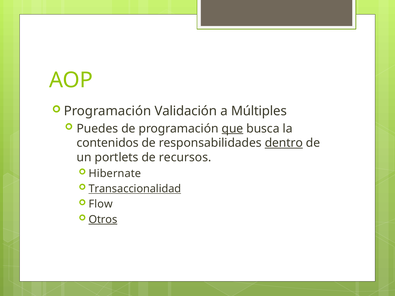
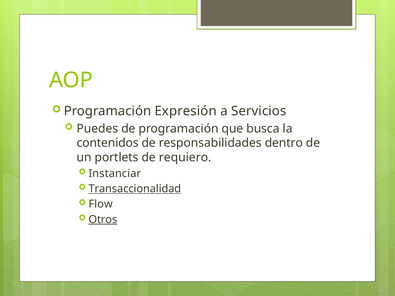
Validación: Validación -> Expresión
Múltiples: Múltiples -> Servicios
que underline: present -> none
dentro underline: present -> none
recursos: recursos -> requiero
Hibernate: Hibernate -> Instanciar
